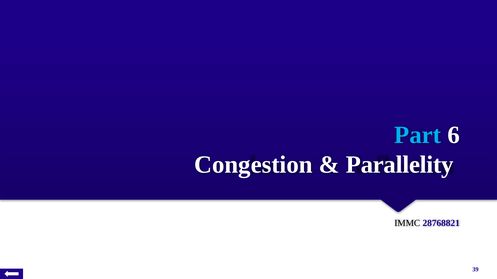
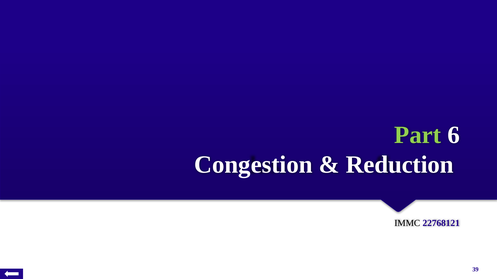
Part colour: light blue -> light green
Parallelity: Parallelity -> Reduction
28768821: 28768821 -> 22768121
